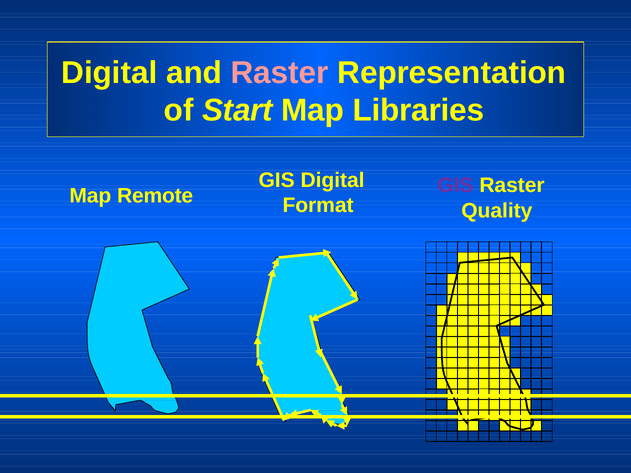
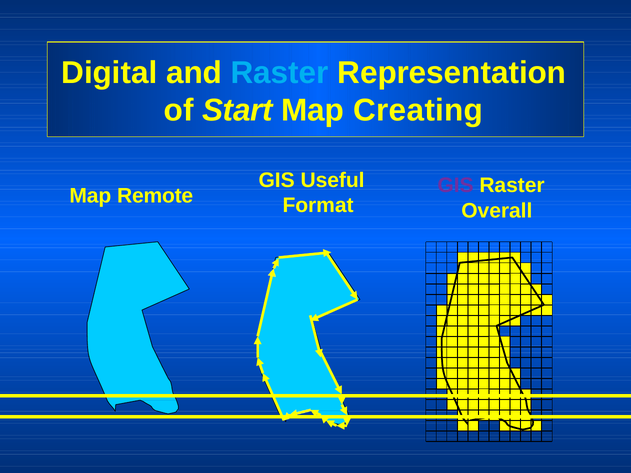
Raster at (280, 73) colour: pink -> light blue
Libraries: Libraries -> Creating
GIS Digital: Digital -> Useful
Quality: Quality -> Overall
